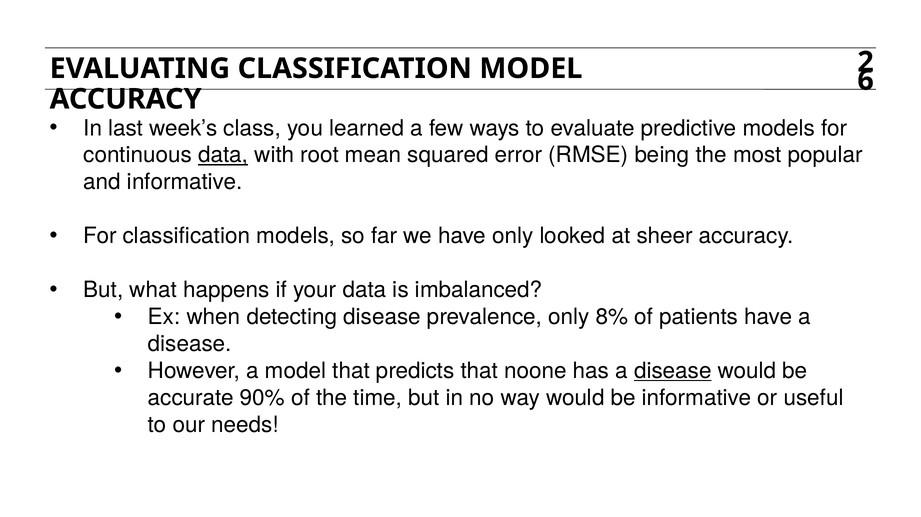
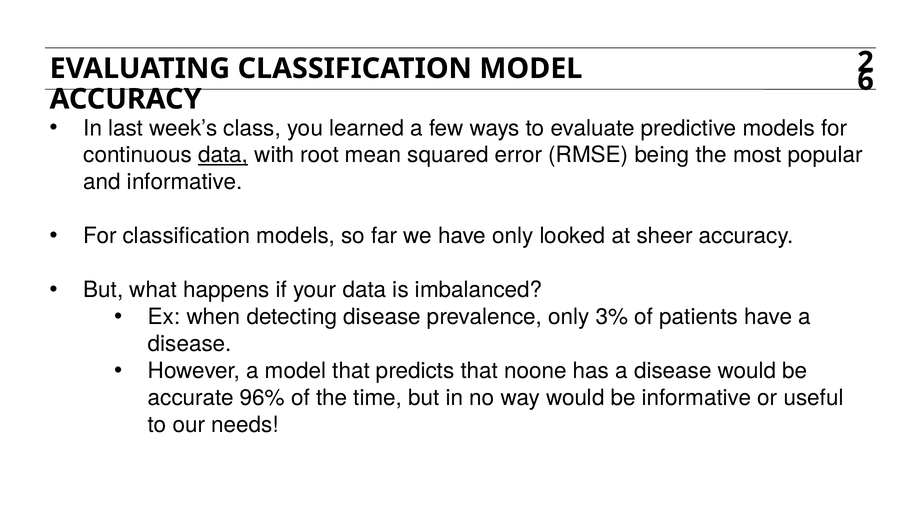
8%: 8% -> 3%
disease at (673, 371) underline: present -> none
90%: 90% -> 96%
